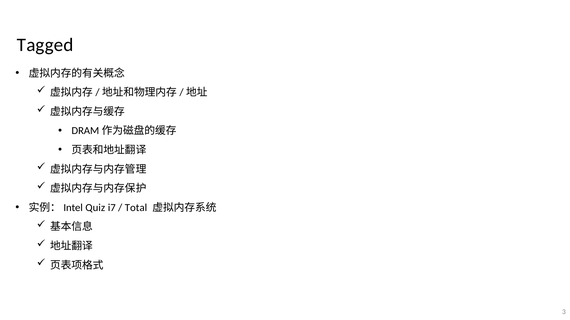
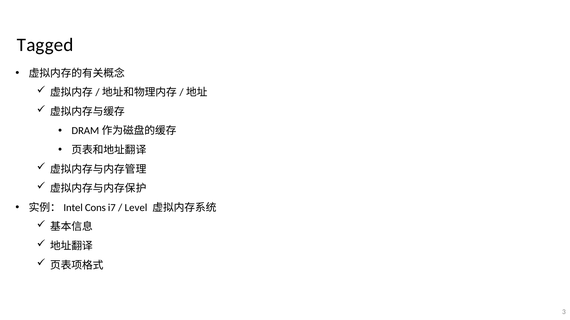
Quiz: Quiz -> Cons
Total: Total -> Level
